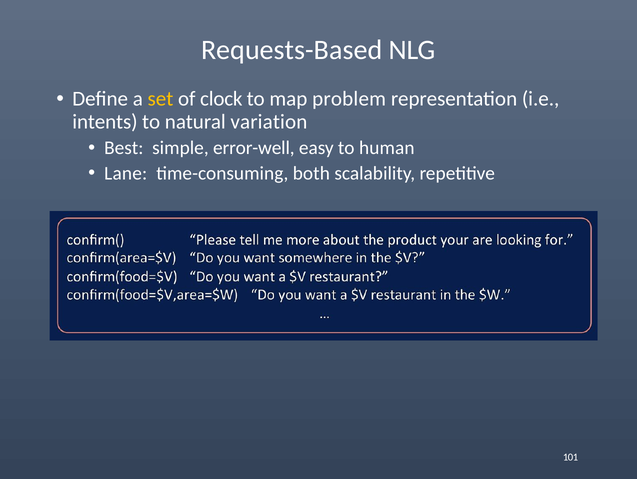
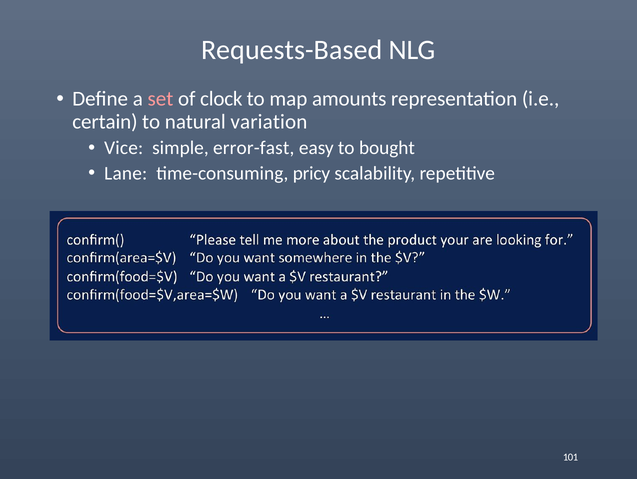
set colour: yellow -> pink
problem: problem -> amounts
intents: intents -> certain
Best: Best -> Vice
error-well: error-well -> error-fast
human: human -> bought
both: both -> pricy
